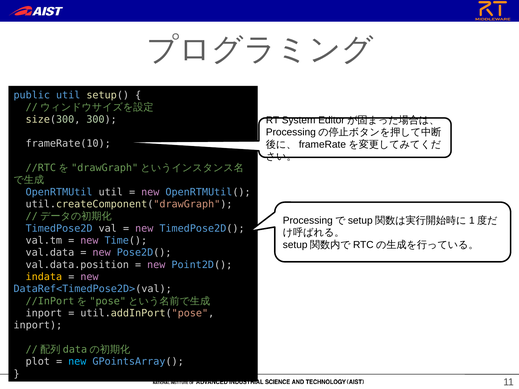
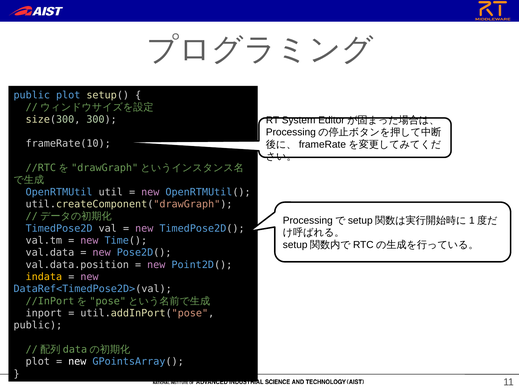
public util: util -> plot
inport at (38, 325): inport -> public
new at (77, 362) colour: light blue -> white
